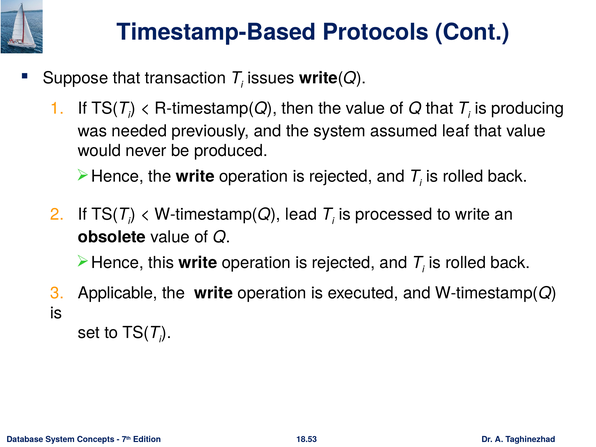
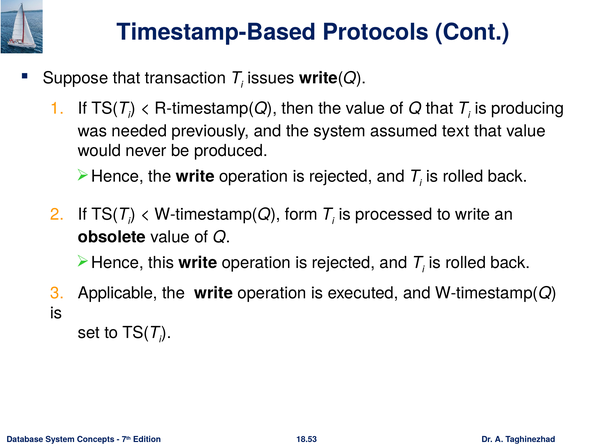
leaf: leaf -> text
lead: lead -> form
